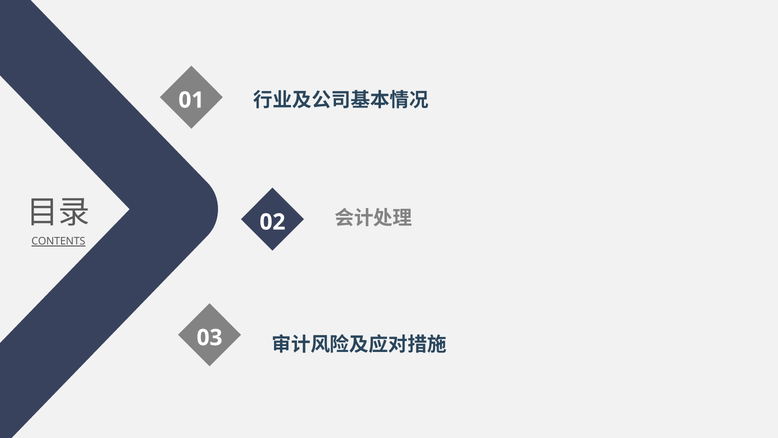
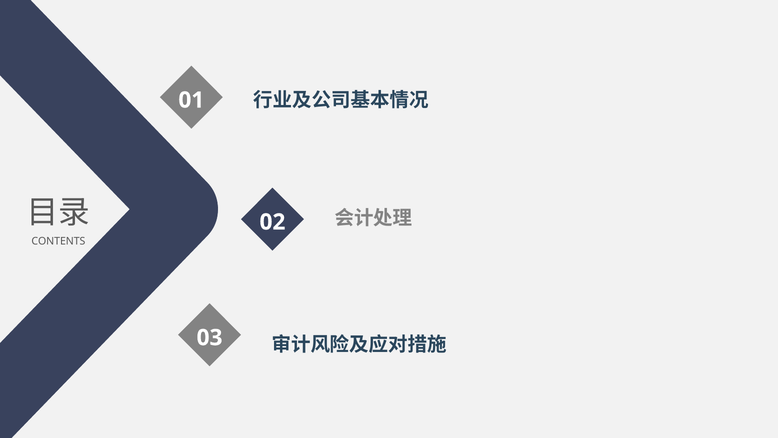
CONTENTS underline: present -> none
